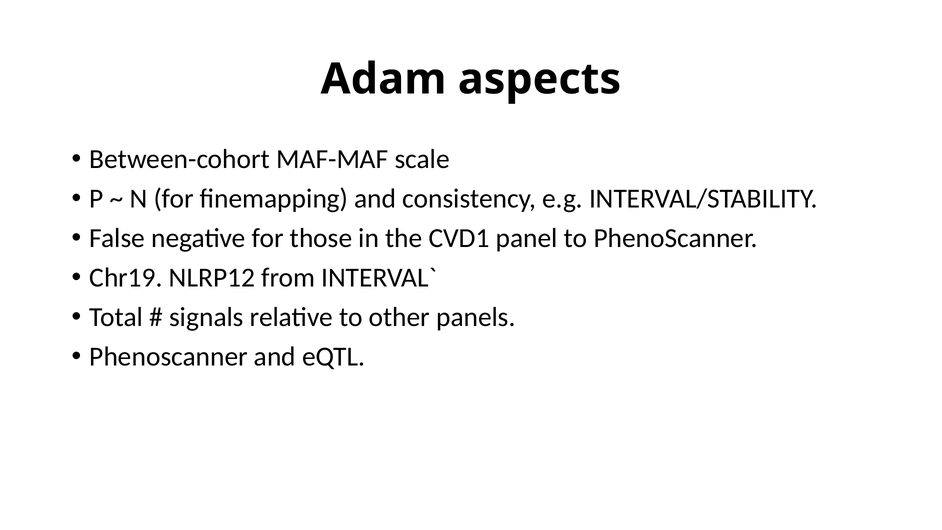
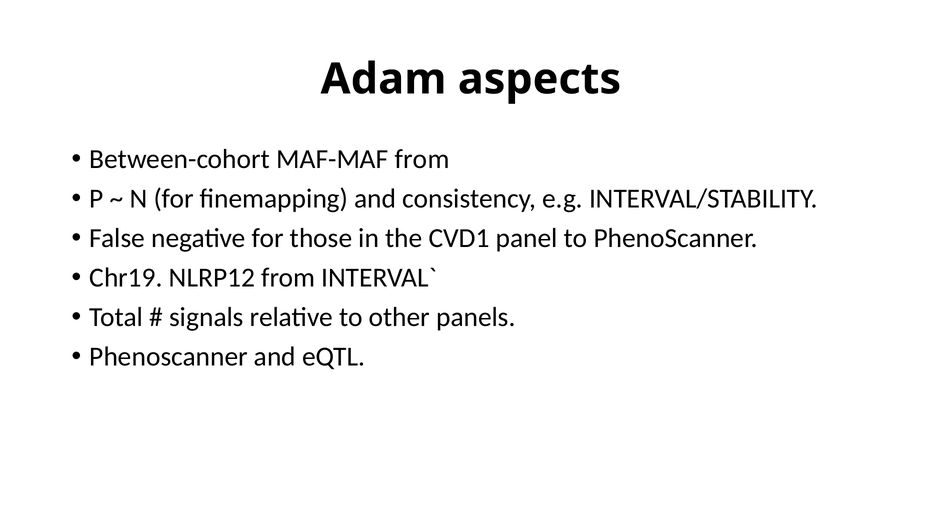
MAF-MAF scale: scale -> from
